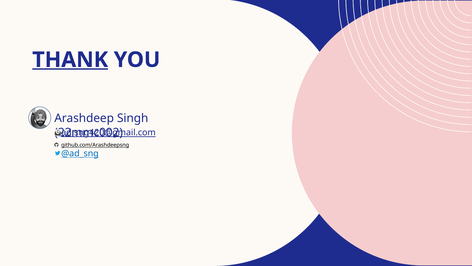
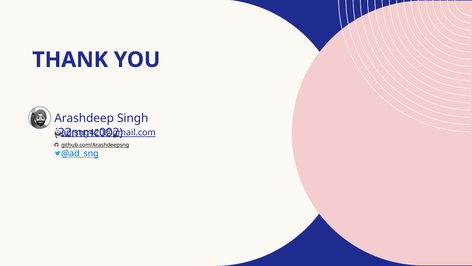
THANK underline: present -> none
